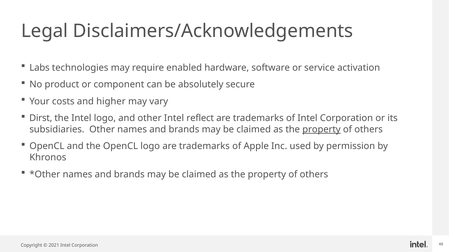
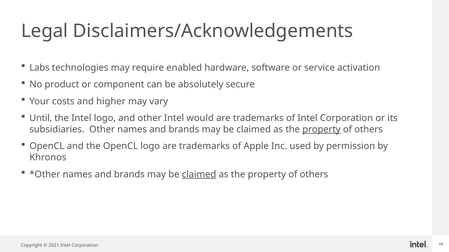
Dirst: Dirst -> Until
reflect: reflect -> would
claimed at (199, 175) underline: none -> present
